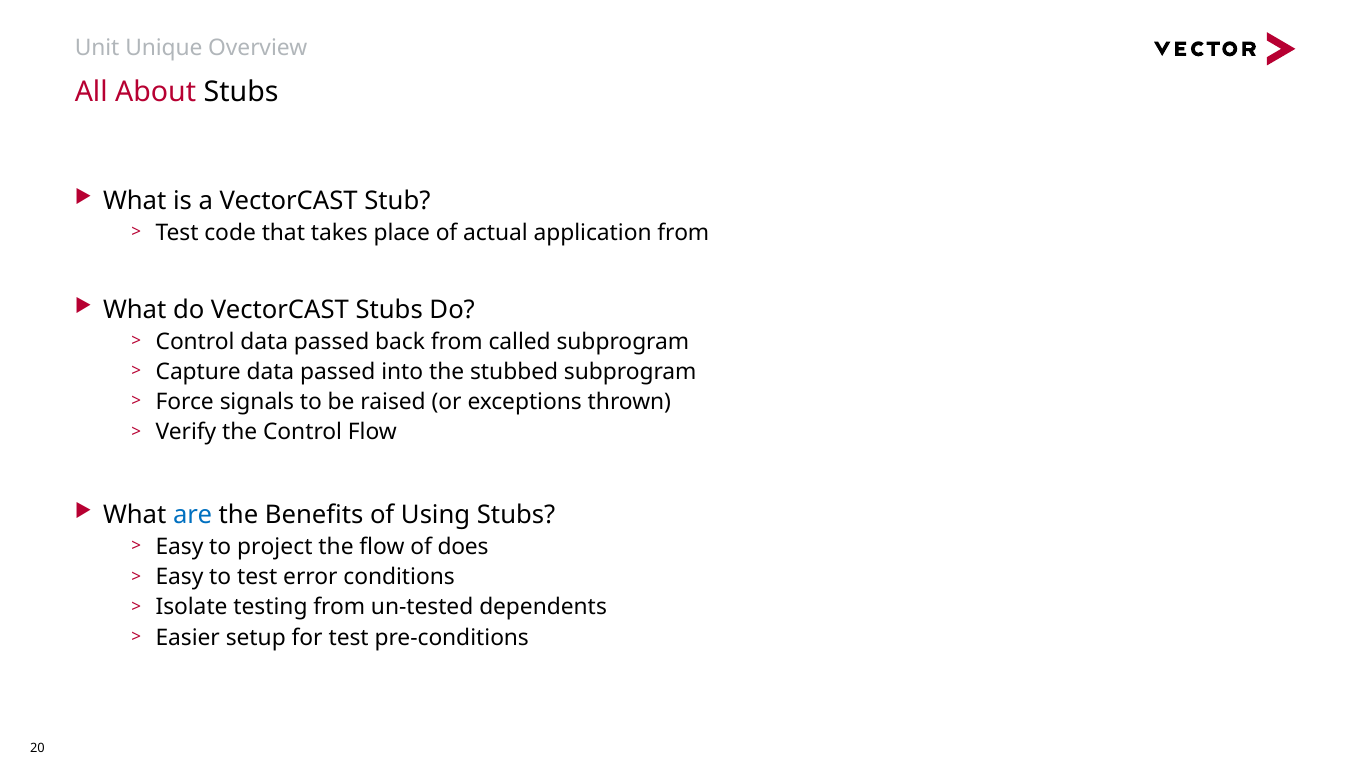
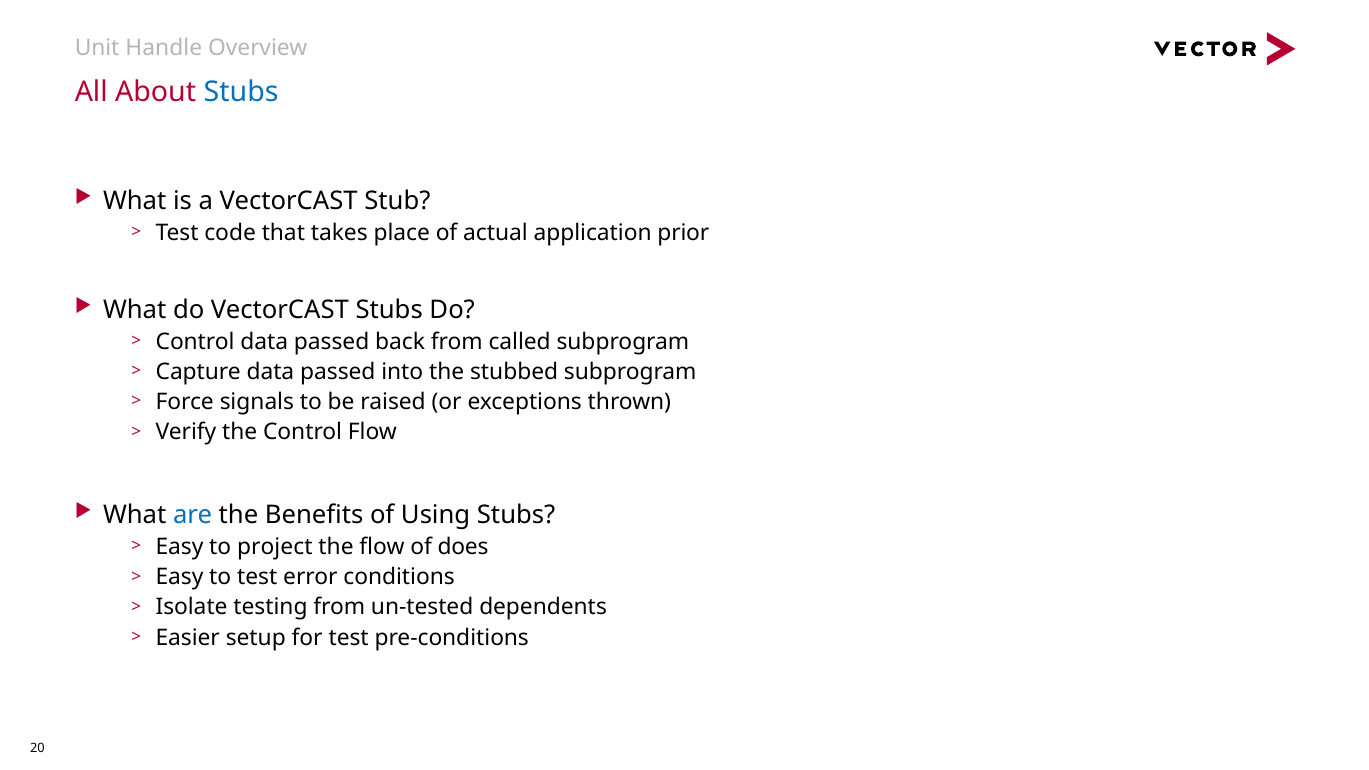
Unique: Unique -> Handle
Stubs at (241, 92) colour: black -> blue
application from: from -> prior
